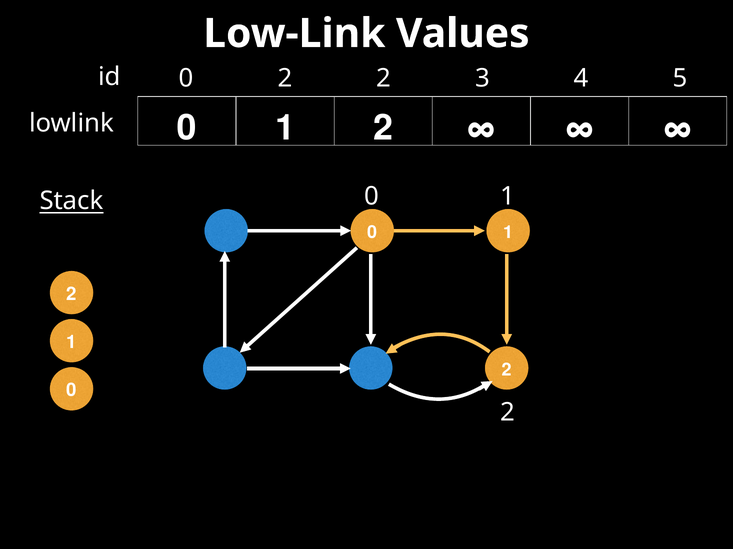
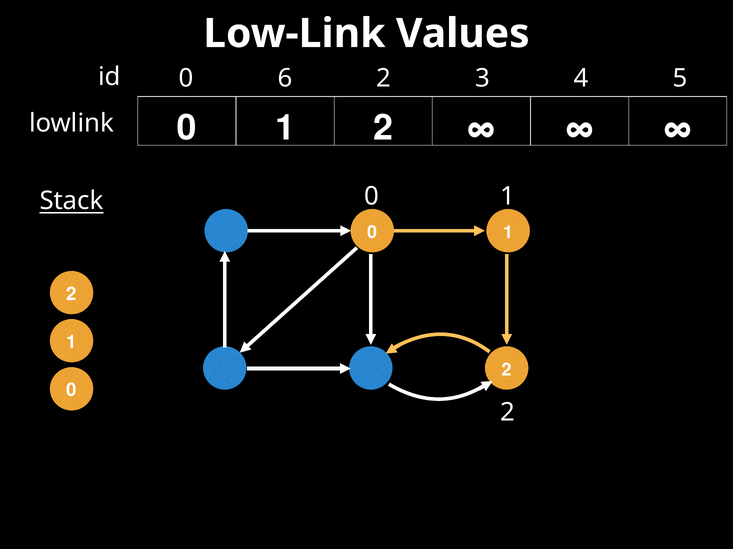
0 2: 2 -> 6
